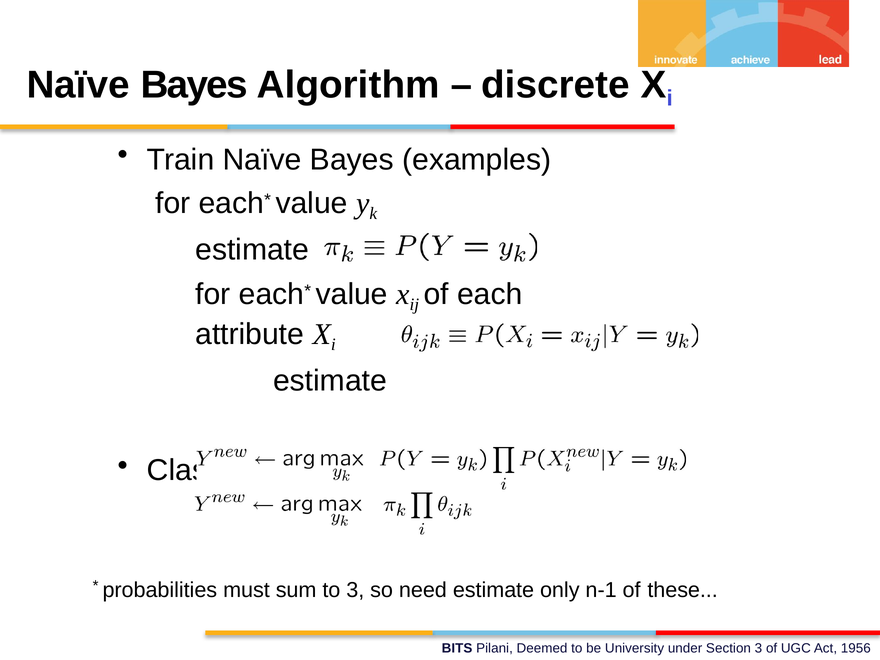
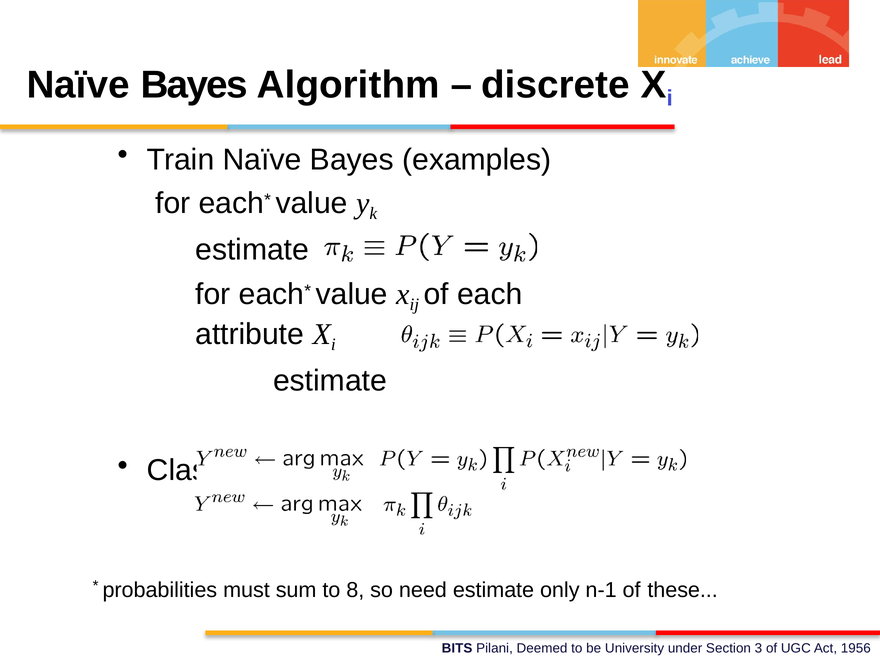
to 3: 3 -> 8
